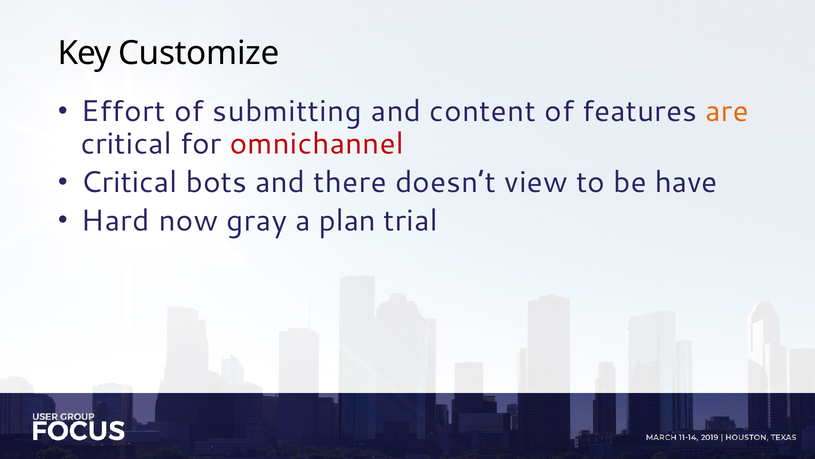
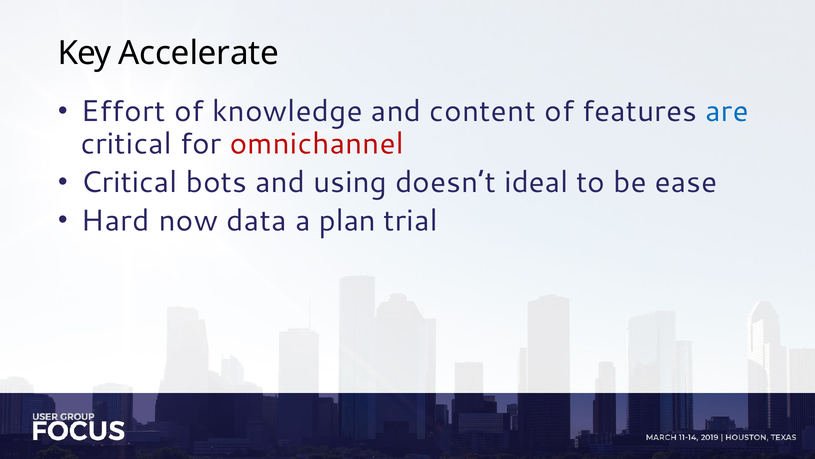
Customize: Customize -> Accelerate
submitting: submitting -> knowledge
are colour: orange -> blue
there: there -> using
view: view -> ideal
have: have -> ease
gray: gray -> data
